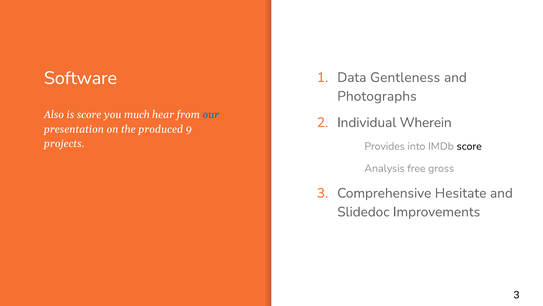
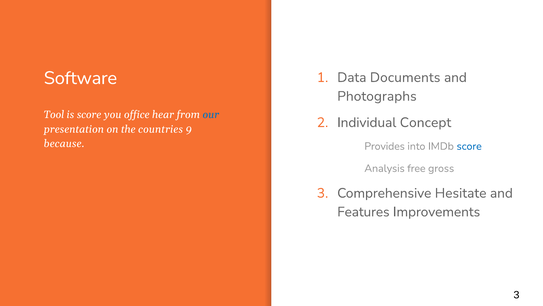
Gentleness: Gentleness -> Documents
Also: Also -> Tool
much: much -> office
Wherein: Wherein -> Concept
produced: produced -> countries
projects: projects -> because
score at (469, 146) colour: black -> blue
Slidedoc: Slidedoc -> Features
